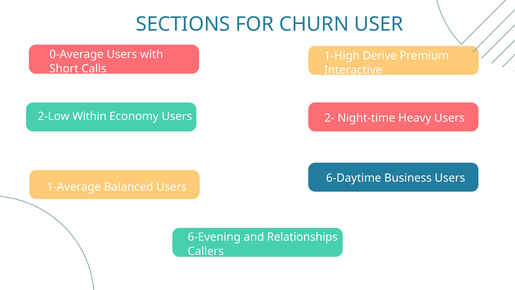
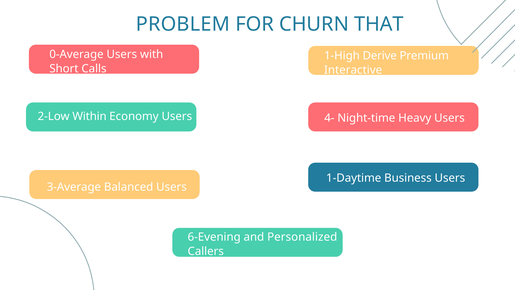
SECTIONS: SECTIONS -> PROBLEM
USER: USER -> THAT
2-: 2- -> 4-
6-Daytime: 6-Daytime -> 1-Daytime
1-Average: 1-Average -> 3-Average
Relationships: Relationships -> Personalized
